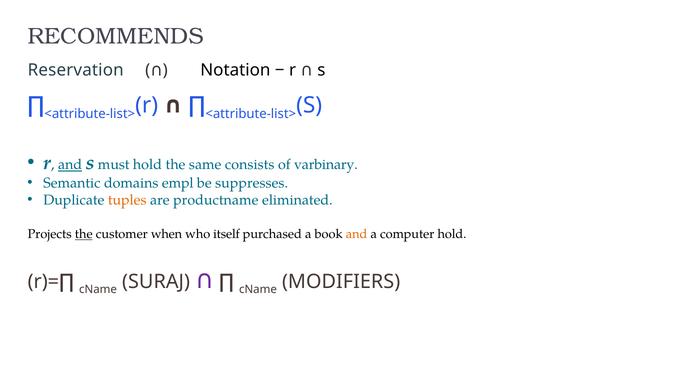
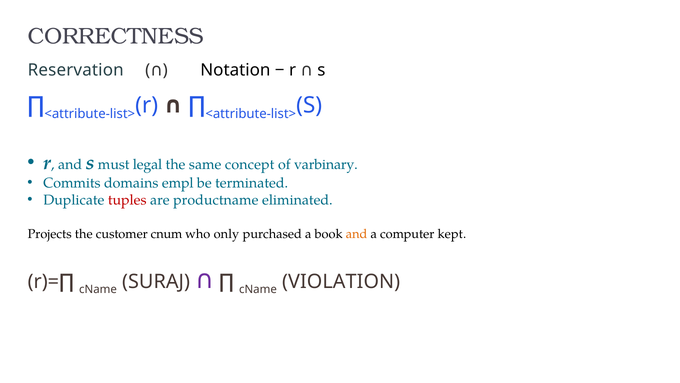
RECOMMENDS: RECOMMENDS -> CORRECTNESS
and at (70, 165) underline: present -> none
must hold: hold -> legal
consists: consists -> concept
Semantic: Semantic -> Commits
suppresses: suppresses -> terminated
tuples colour: orange -> red
the at (84, 234) underline: present -> none
when: when -> cnum
itself: itself -> only
computer hold: hold -> kept
MODIFIERS: MODIFIERS -> VIOLATION
